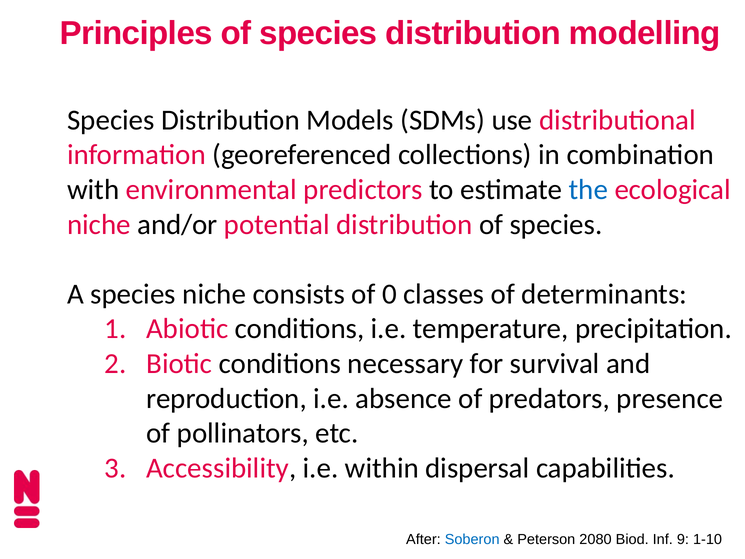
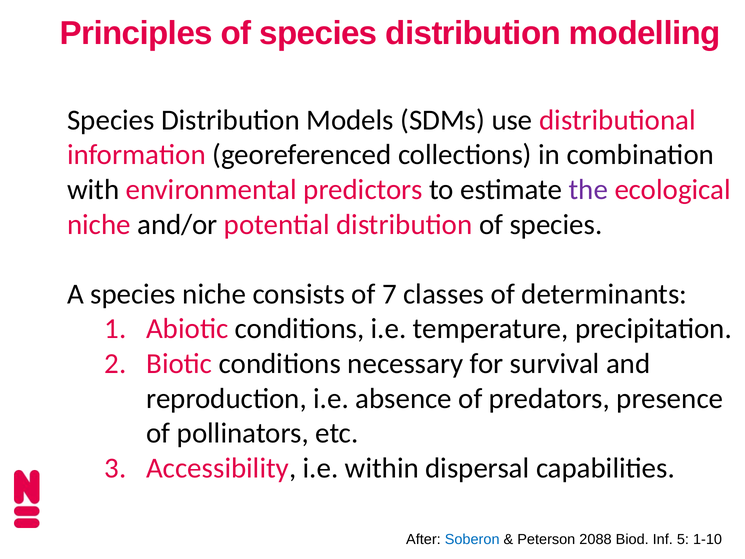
the colour: blue -> purple
0: 0 -> 7
2080: 2080 -> 2088
9: 9 -> 5
